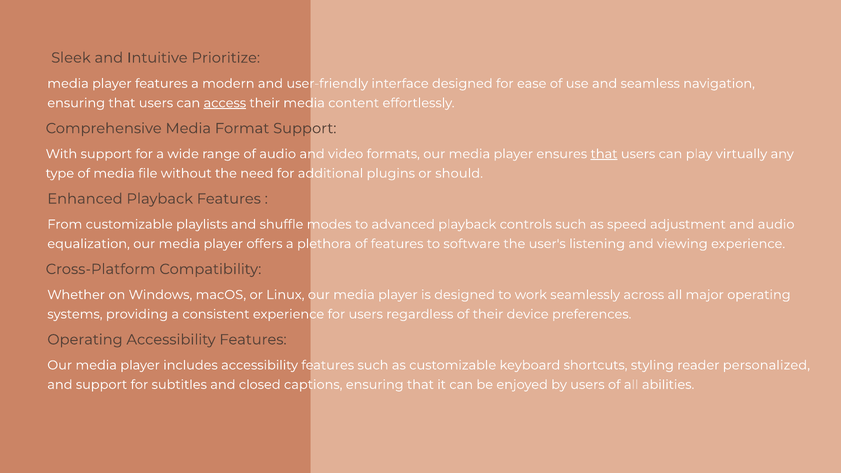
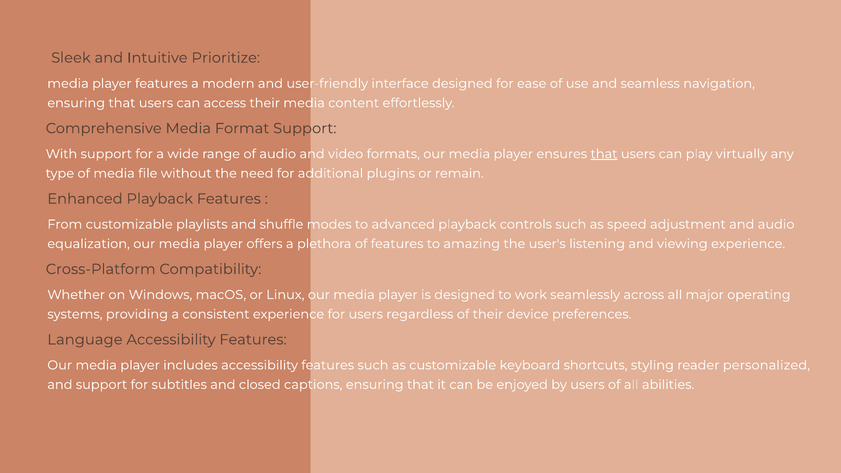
access underline: present -> none
should: should -> remain
software: software -> amazing
Operating at (85, 340): Operating -> Language
